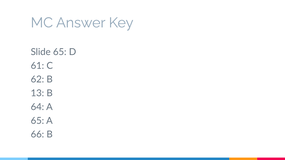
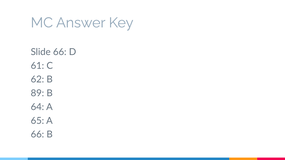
Slide 65: 65 -> 66
13: 13 -> 89
